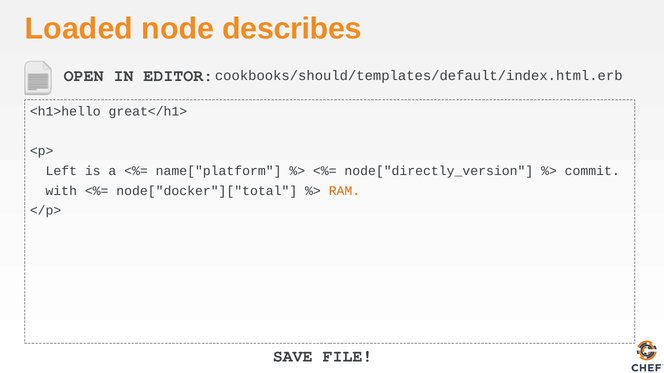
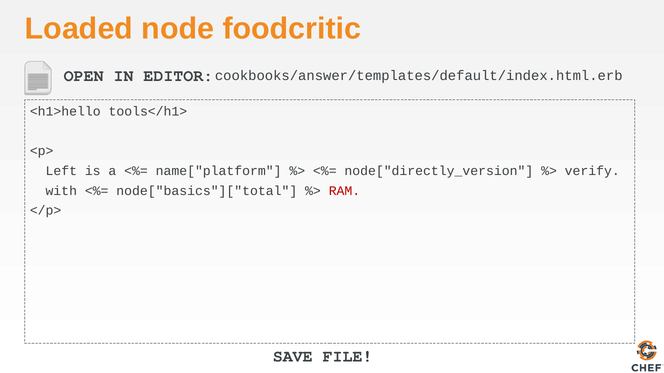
describes: describes -> foodcritic
cookbooks/should/templates/default/index.html.erb: cookbooks/should/templates/default/index.html.erb -> cookbooks/answer/templates/default/index.html.erb
great</h1>: great</h1> -> tools</h1>
commit: commit -> verify
node["docker"]["total: node["docker"]["total -> node["basics"]["total
RAM colour: orange -> red
